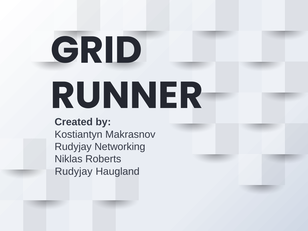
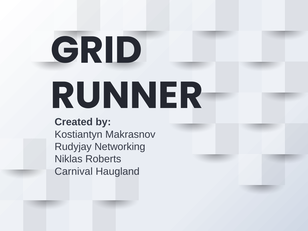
Rudyjay at (74, 171): Rudyjay -> Carnival
